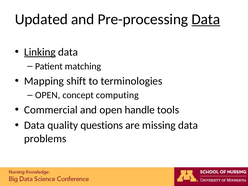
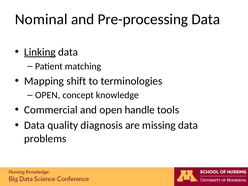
Updated: Updated -> Nominal
Data at (206, 19) underline: present -> none
computing: computing -> knowledge
questions: questions -> diagnosis
